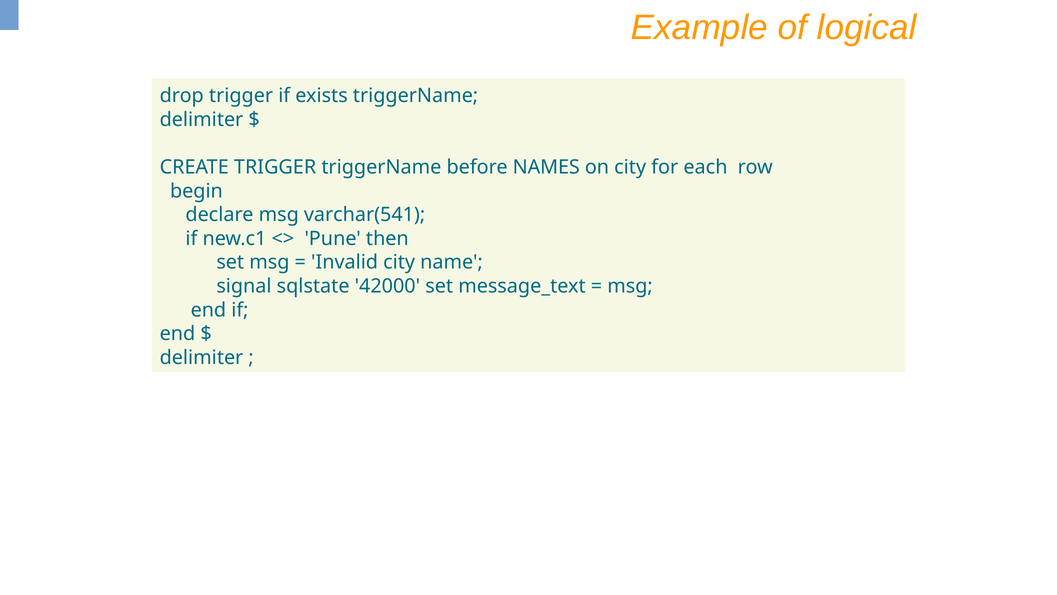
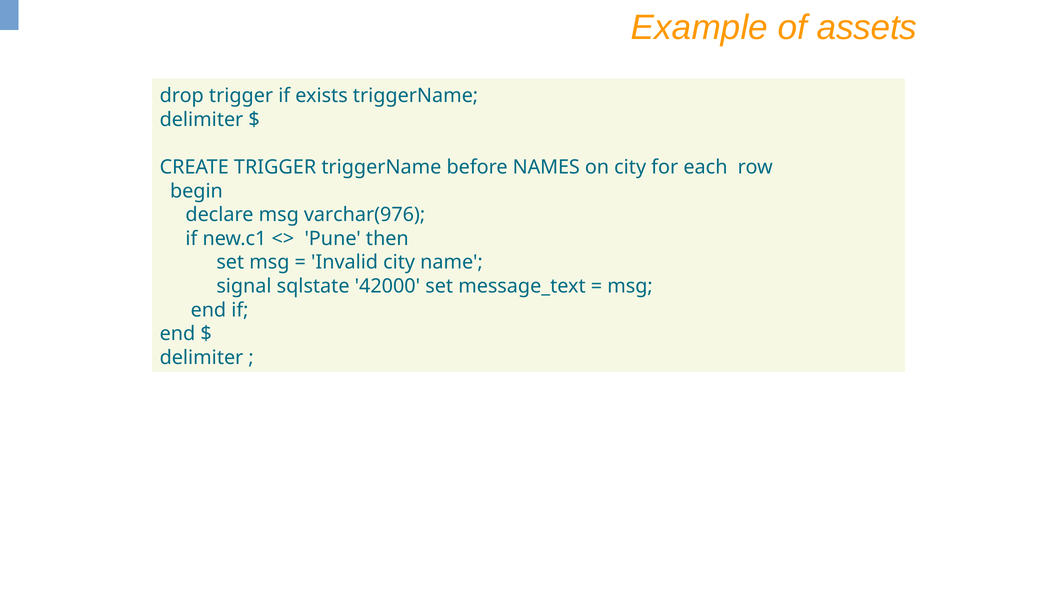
logical: logical -> assets
varchar(541: varchar(541 -> varchar(976
